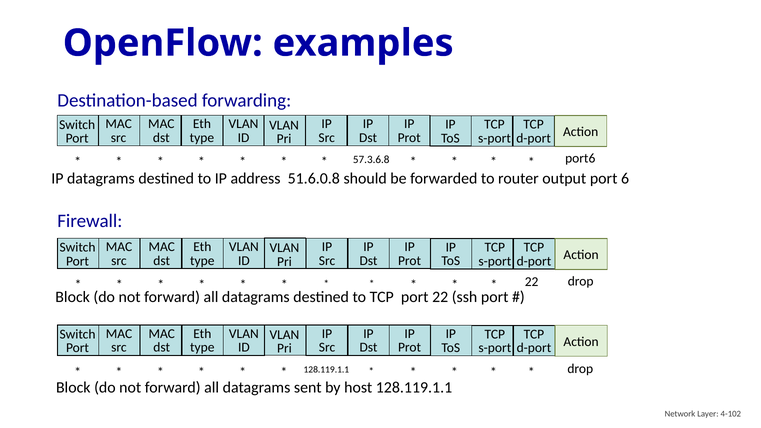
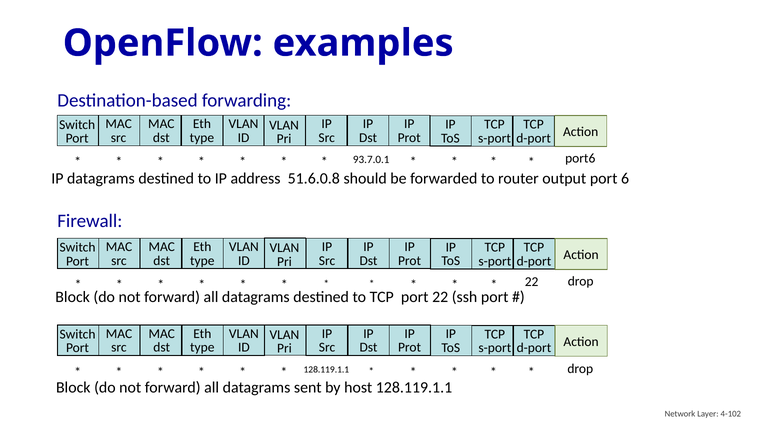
57.3.6.8: 57.3.6.8 -> 93.7.0.1
